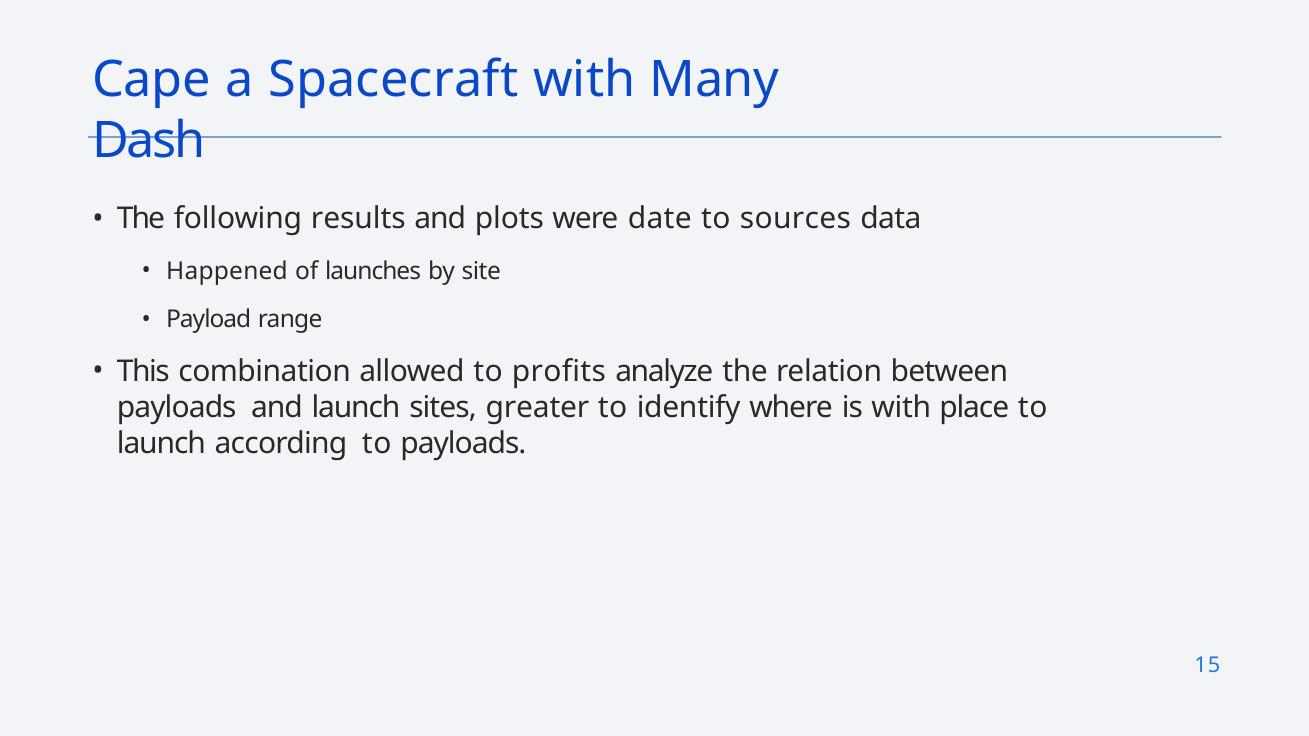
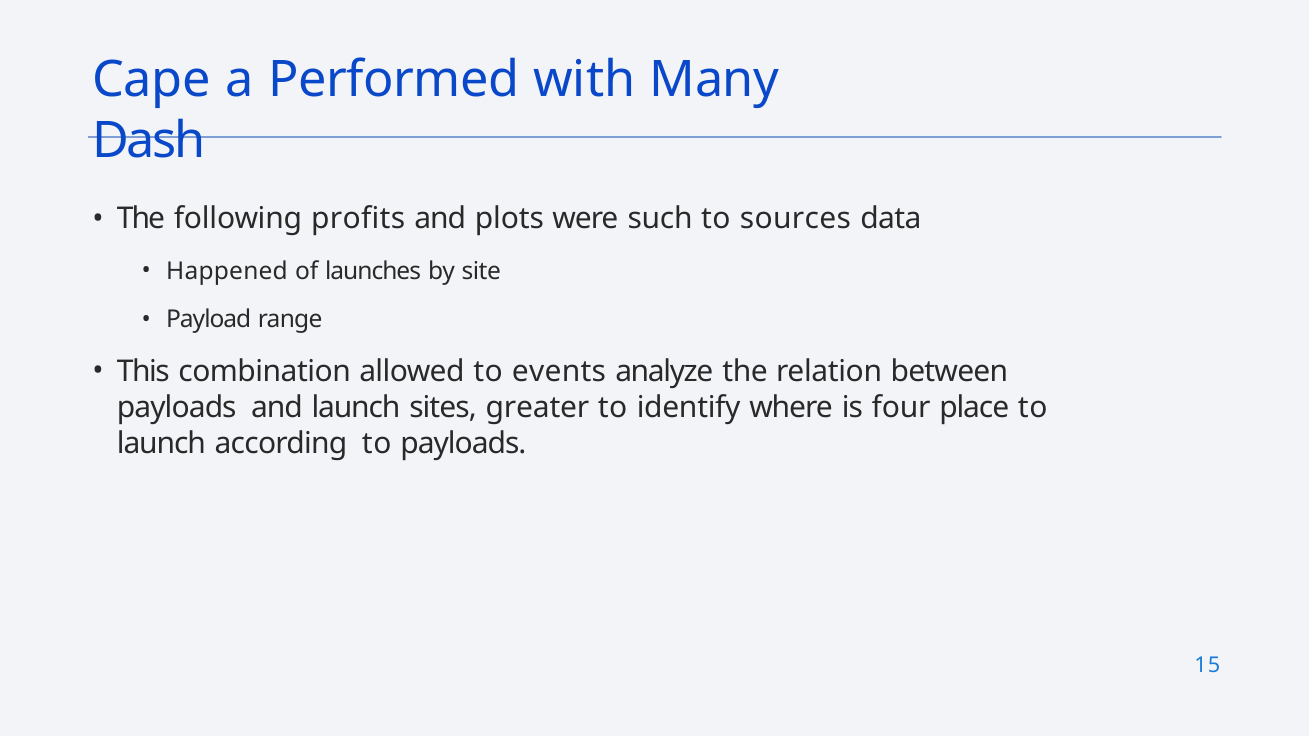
Spacecraft: Spacecraft -> Performed
results: results -> profits
date: date -> such
profits: profits -> events
is with: with -> four
